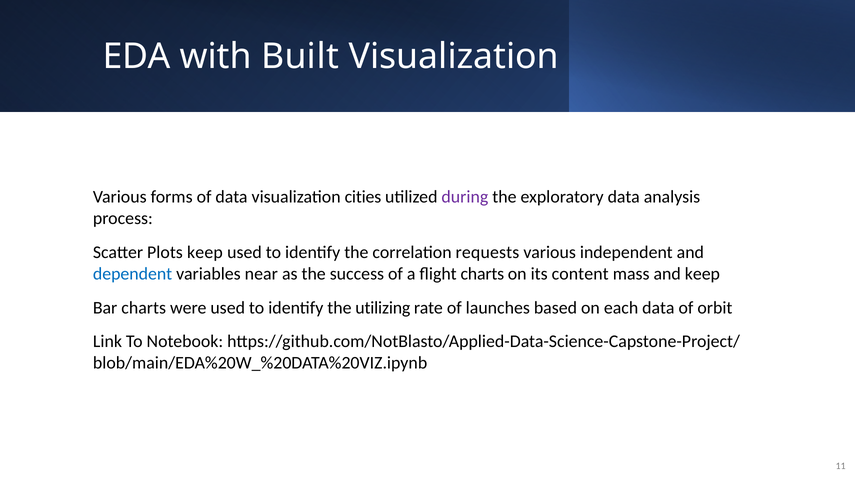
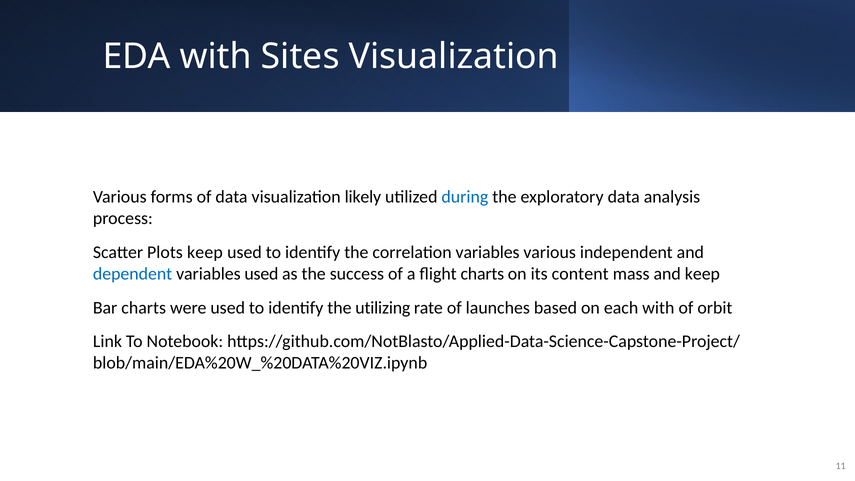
Built: Built -> Sites
cities: cities -> likely
during colour: purple -> blue
correlation requests: requests -> variables
variables near: near -> used
each data: data -> with
